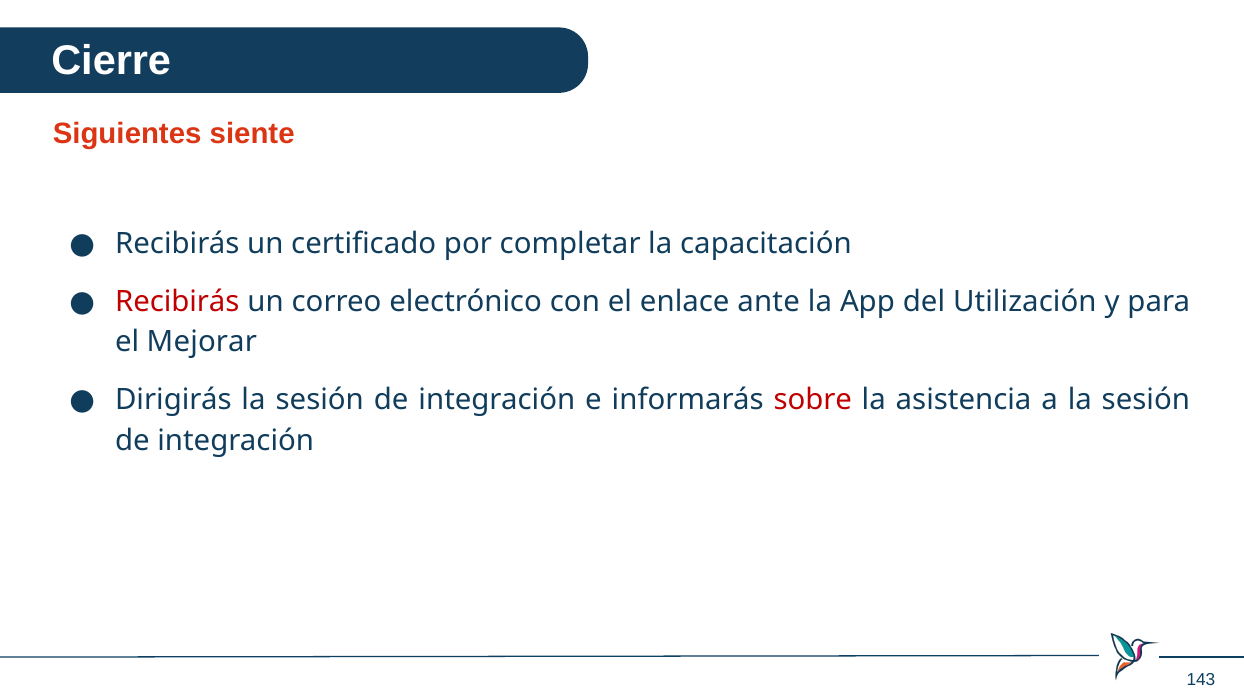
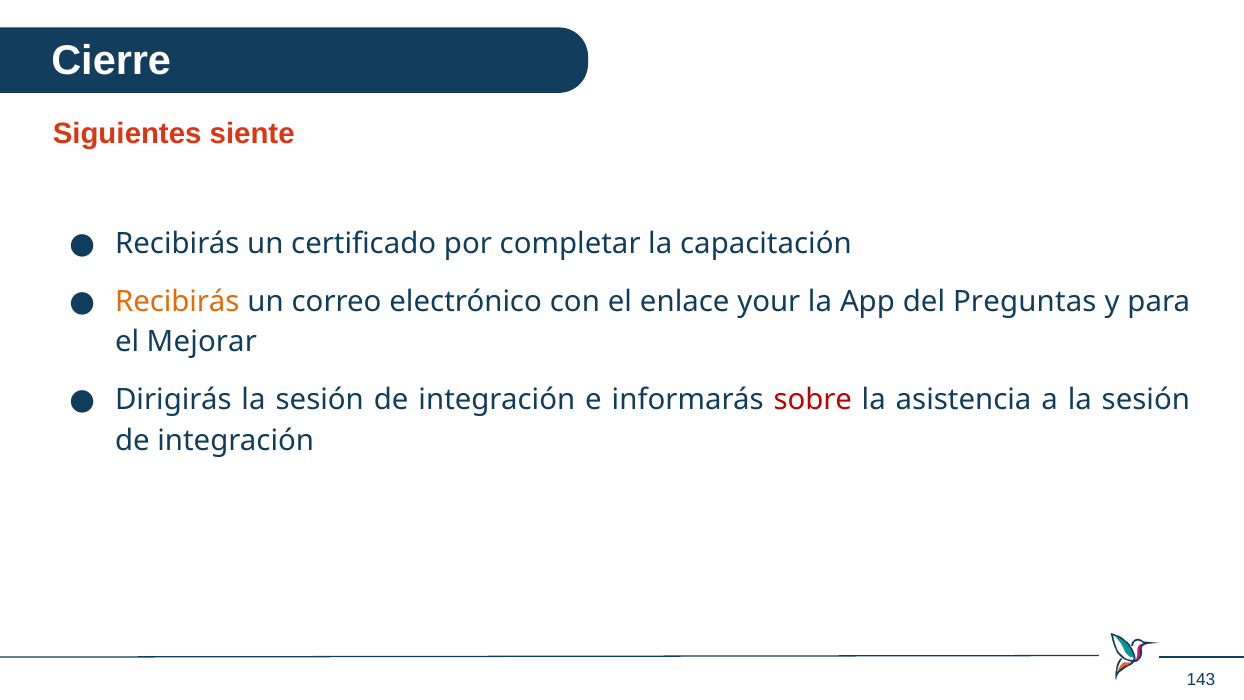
Recibirás at (177, 302) colour: red -> orange
ante: ante -> your
Utilización: Utilización -> Preguntas
